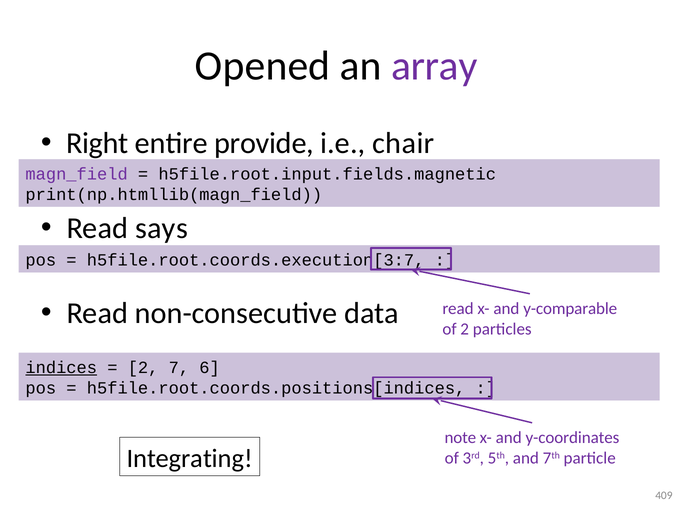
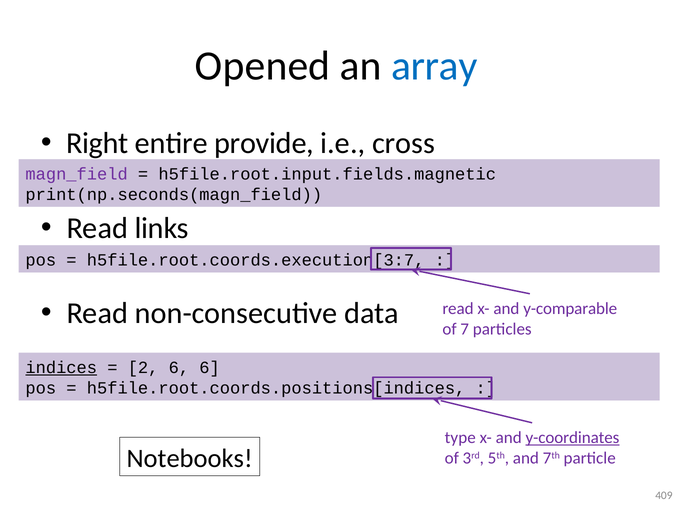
array colour: purple -> blue
chair: chair -> cross
print(np.htmllib(magn_field: print(np.htmllib(magn_field -> print(np.seconds(magn_field
says: says -> links
of 2: 2 -> 7
2 7: 7 -> 6
note: note -> type
y-coordinates underline: none -> present
Integrating: Integrating -> Notebooks
